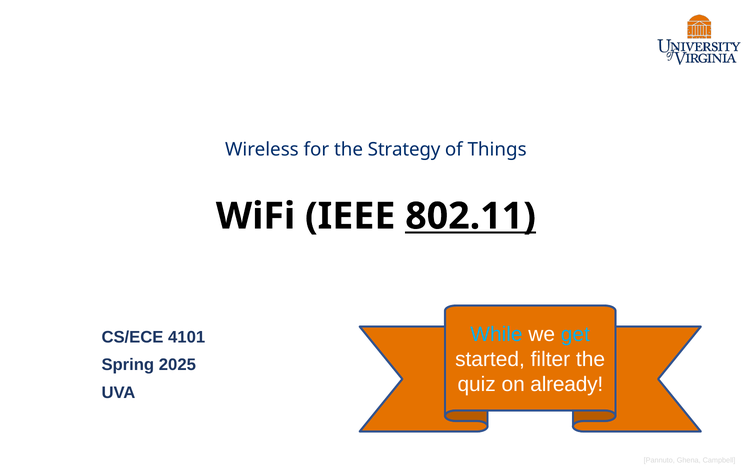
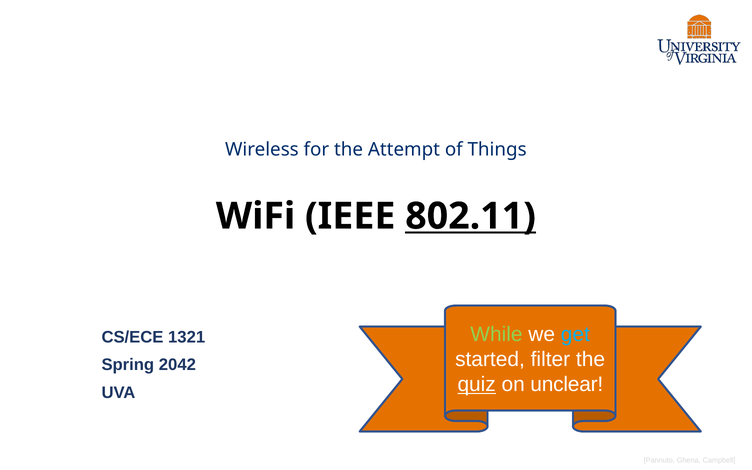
Strategy: Strategy -> Attempt
While colour: light blue -> light green
4101: 4101 -> 1321
2025: 2025 -> 2042
quiz underline: none -> present
already: already -> unclear
